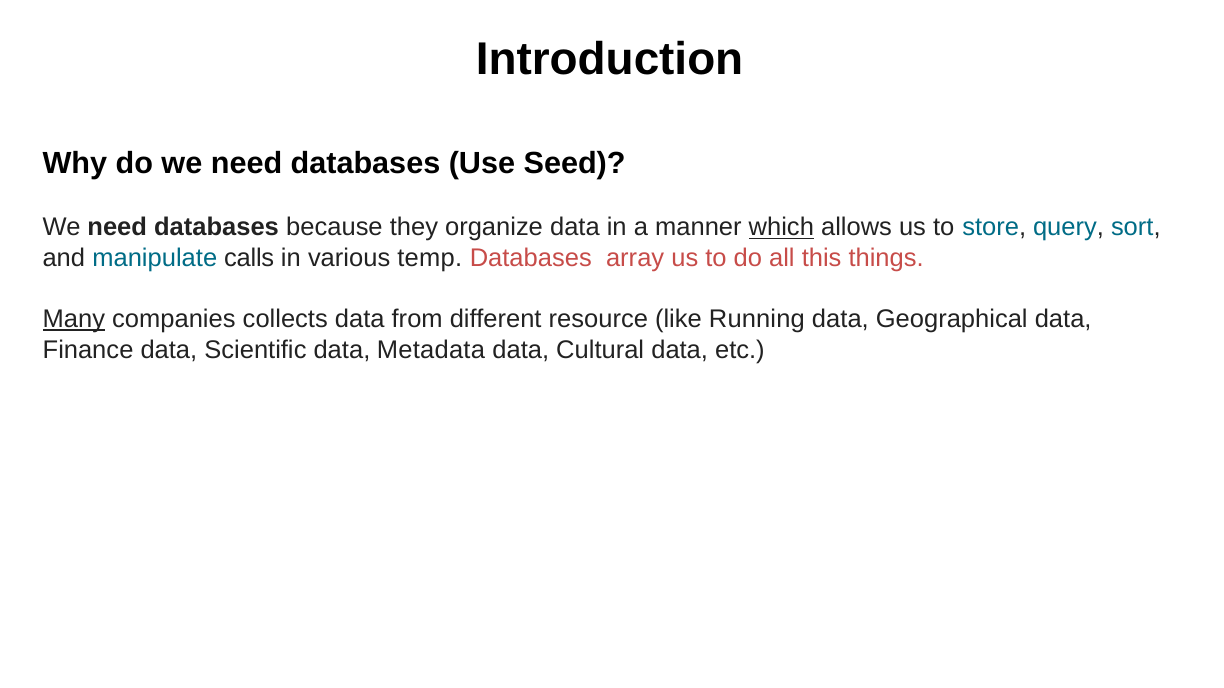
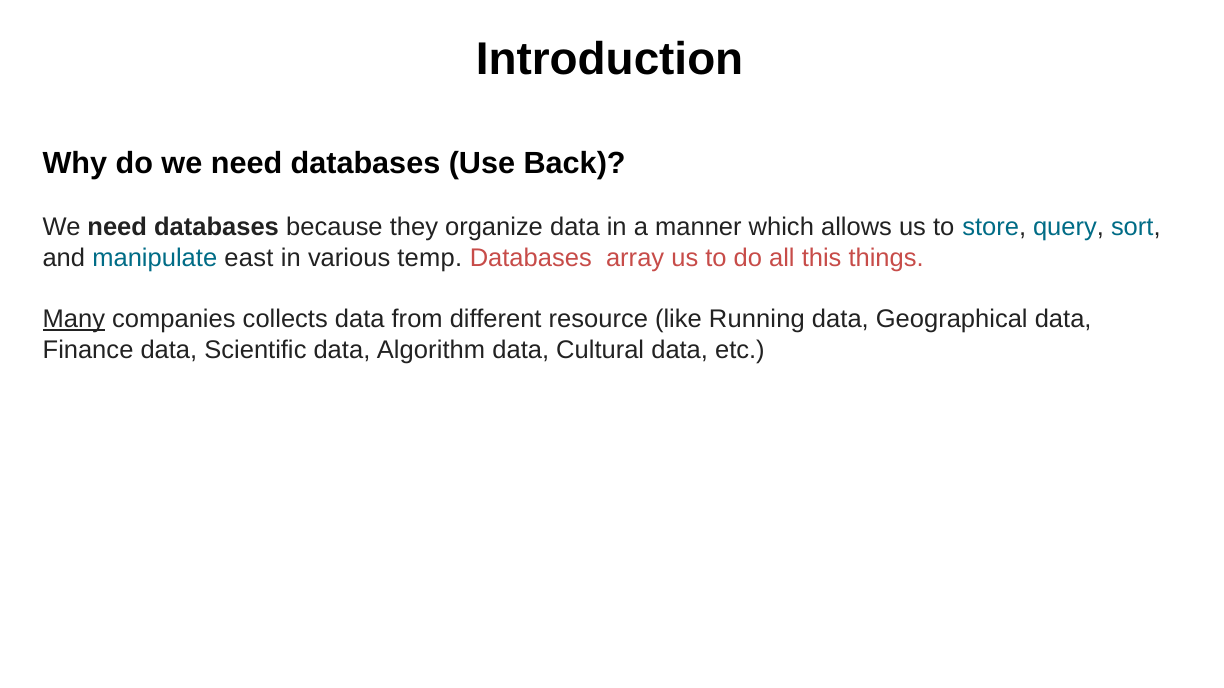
Seed: Seed -> Back
which underline: present -> none
calls: calls -> east
Metadata: Metadata -> Algorithm
